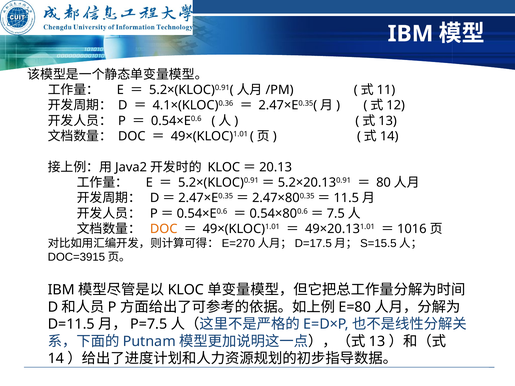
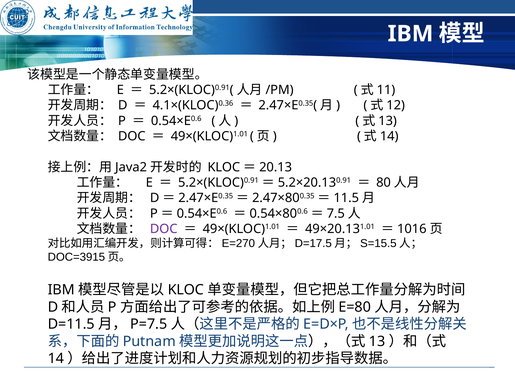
DOC at (164, 229) colour: orange -> purple
